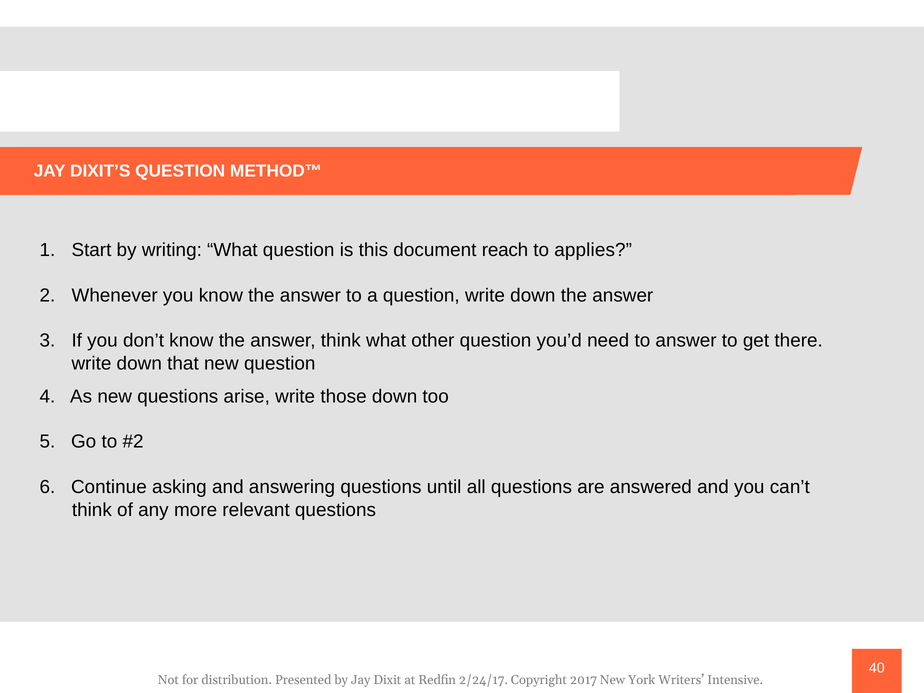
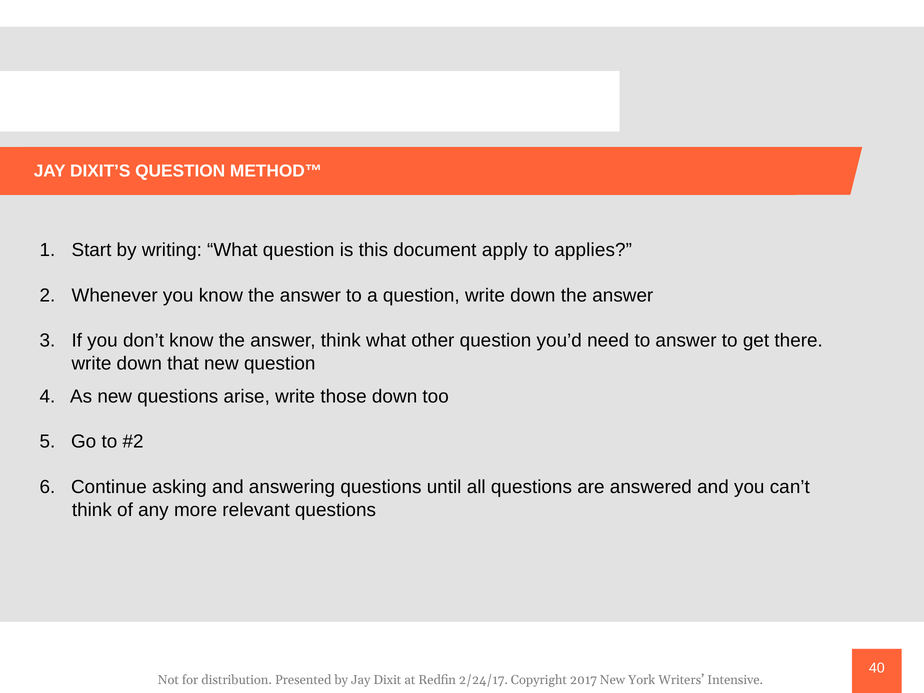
reach: reach -> apply
